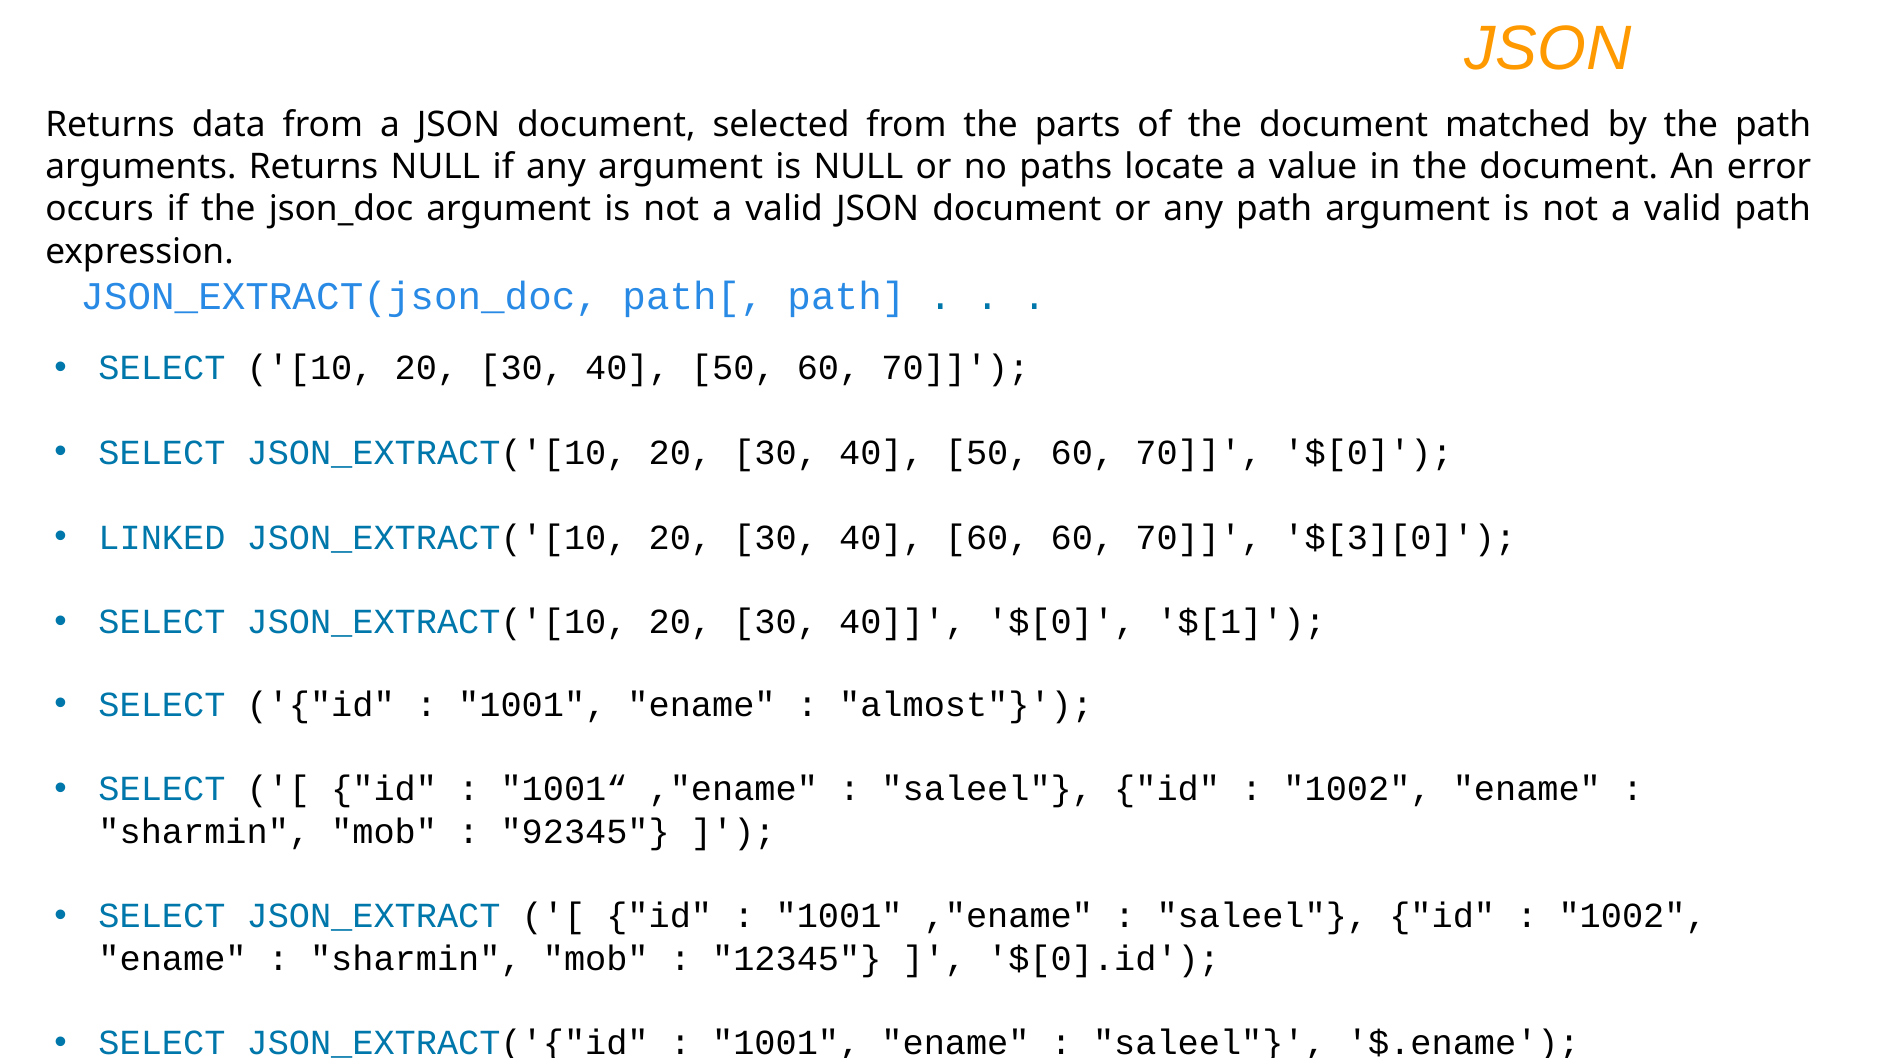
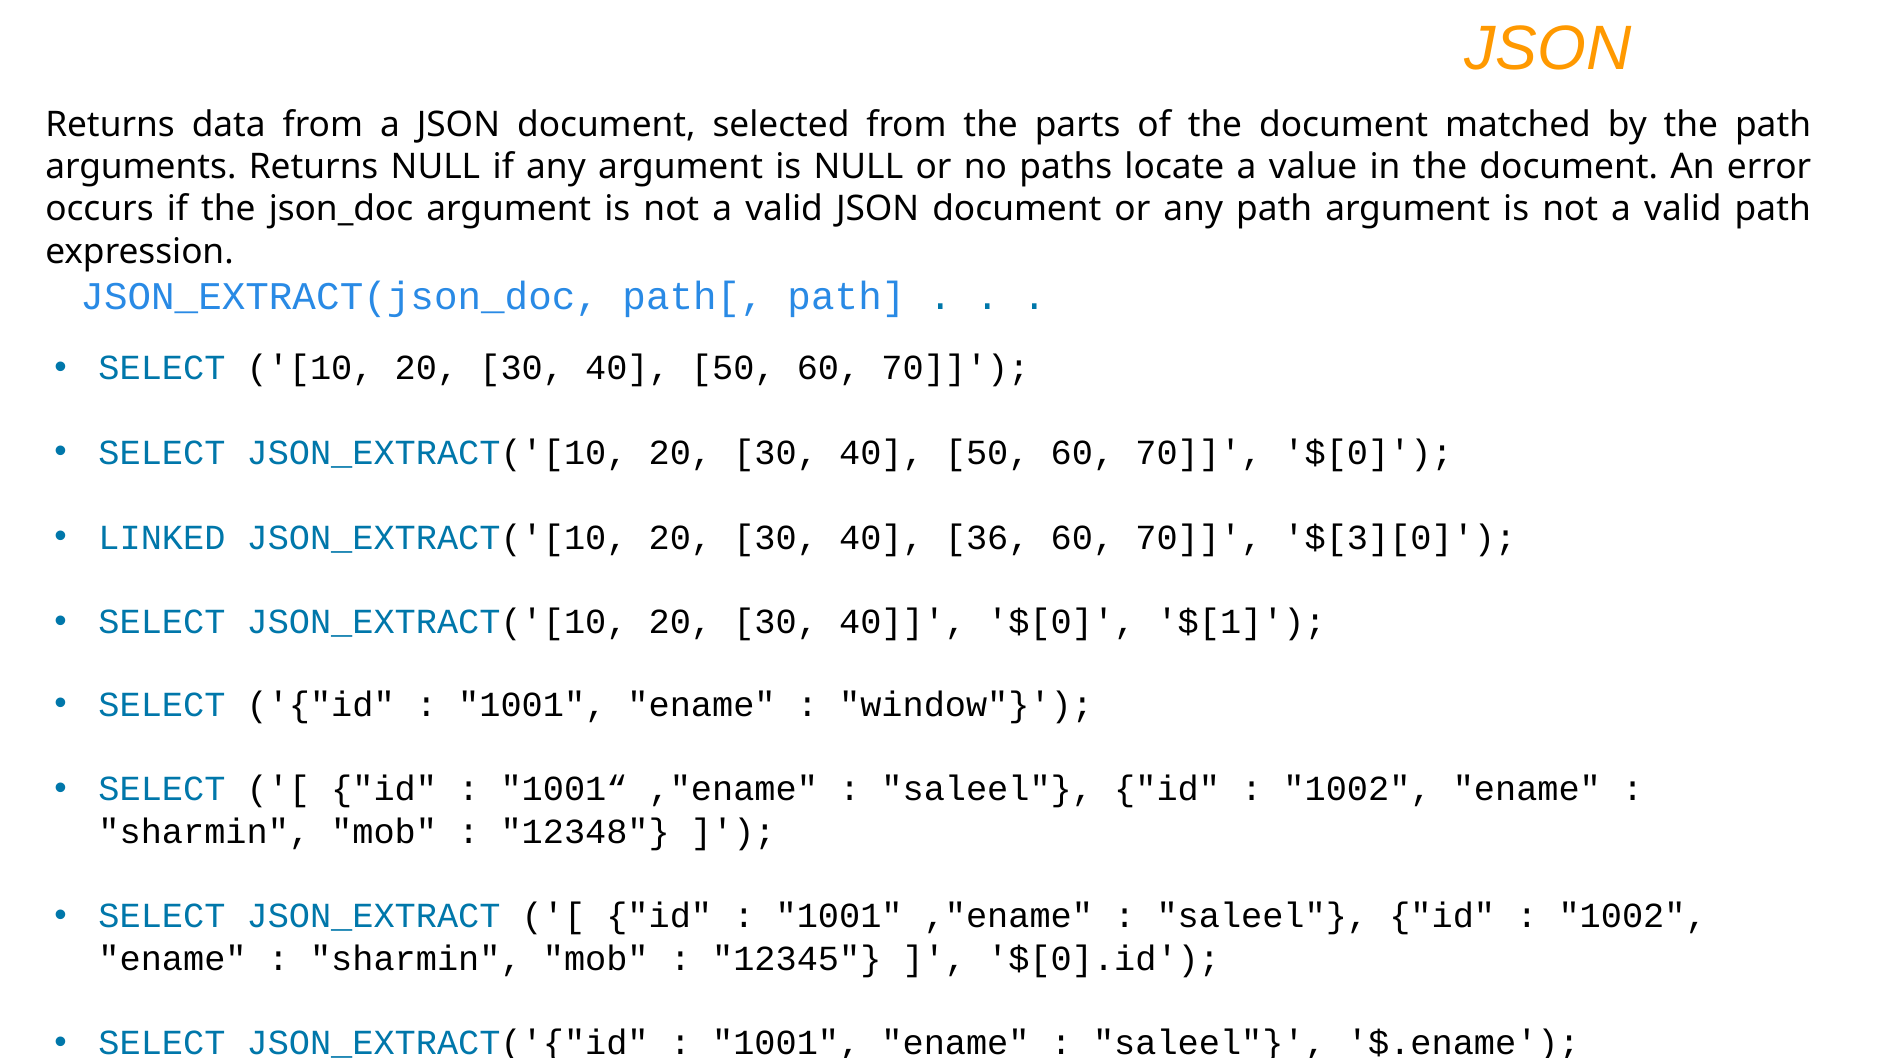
40 60: 60 -> 36
almost: almost -> window
92345: 92345 -> 12348
